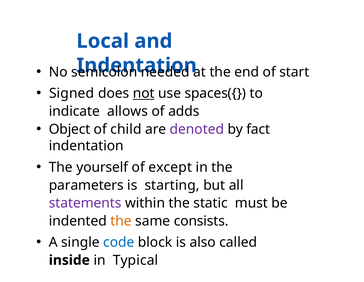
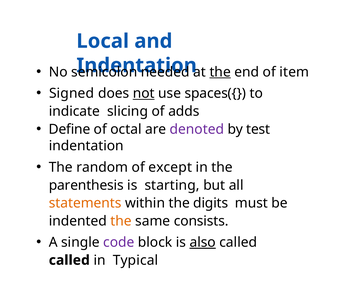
the at (220, 72) underline: none -> present
start: start -> item
allows: allows -> slicing
Object: Object -> Define
child: child -> octal
fact: fact -> test
yourself: yourself -> random
parameters: parameters -> parenthesis
statements colour: purple -> orange
static: static -> digits
code colour: blue -> purple
also underline: none -> present
inside at (69, 260): inside -> called
